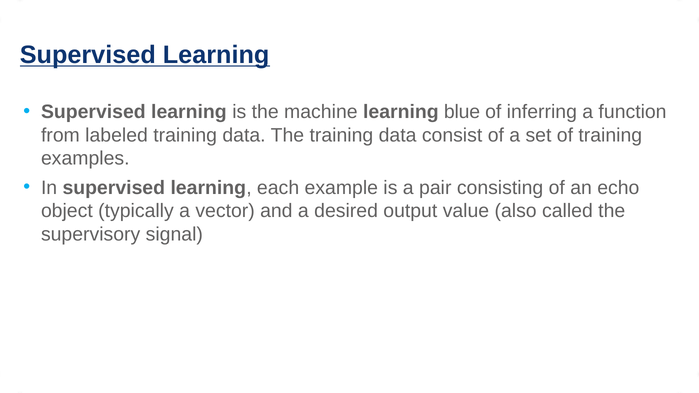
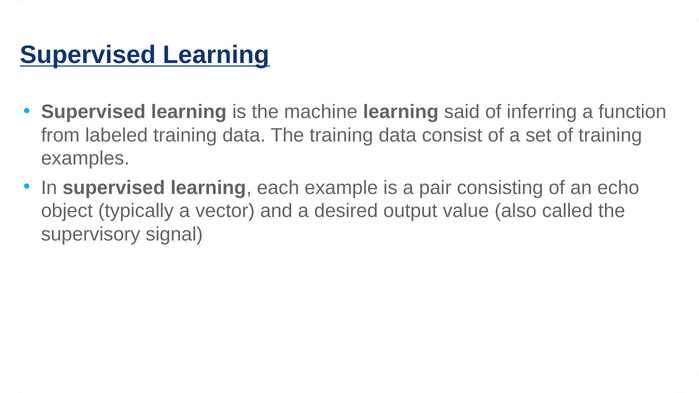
blue: blue -> said
